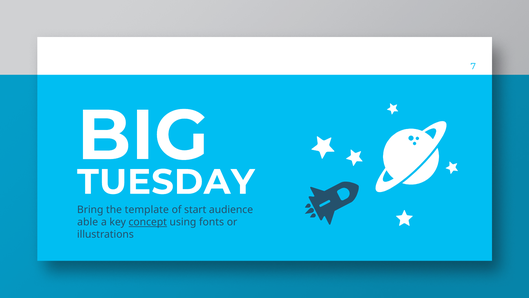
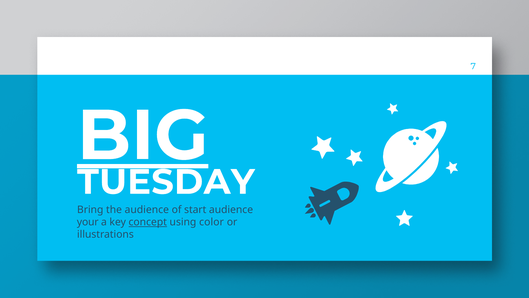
BIG underline: none -> present
the template: template -> audience
able: able -> your
fonts: fonts -> color
